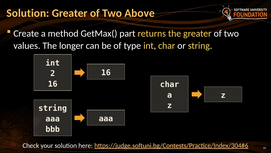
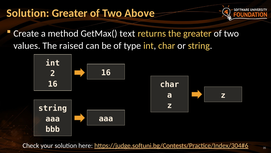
part: part -> text
longer: longer -> raised
